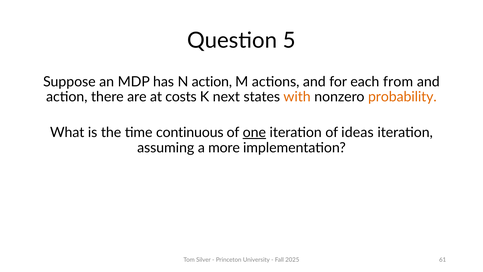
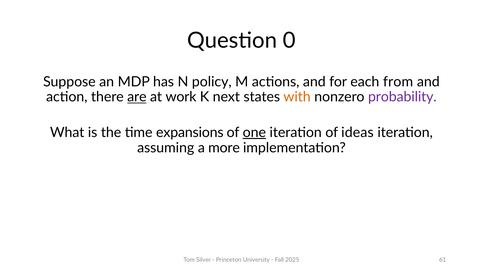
5: 5 -> 0
N action: action -> policy
are underline: none -> present
costs: costs -> work
probability colour: orange -> purple
continuous: continuous -> expansions
